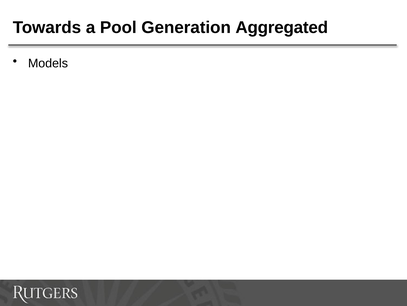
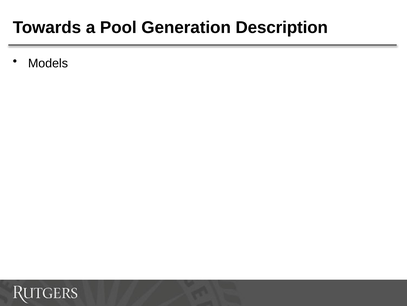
Aggregated: Aggregated -> Description
